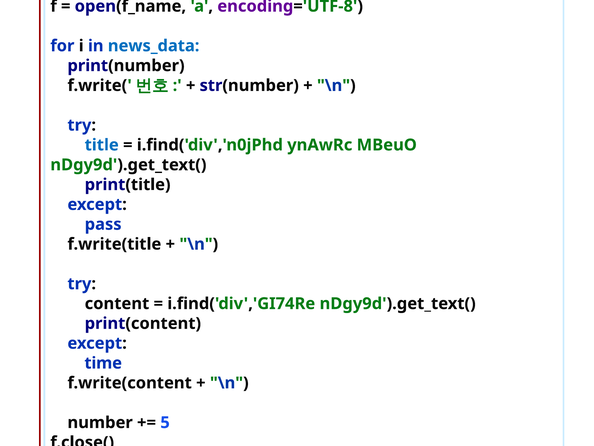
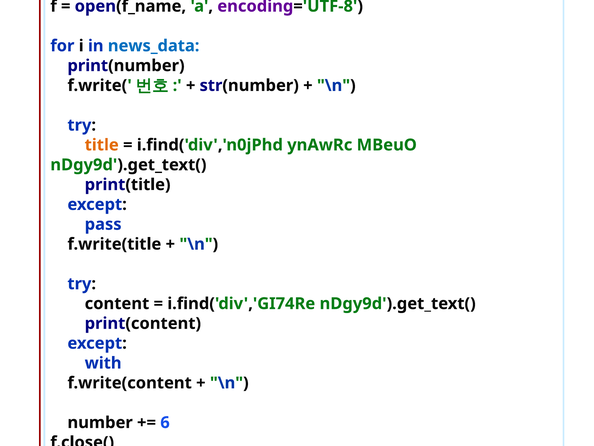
title colour: blue -> orange
time: time -> with
5: 5 -> 6
